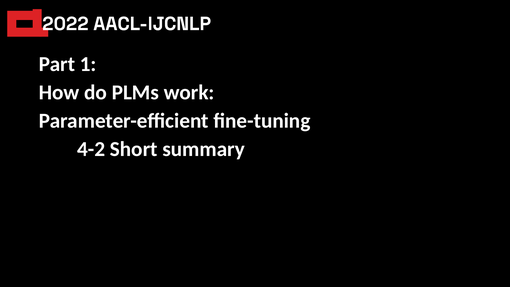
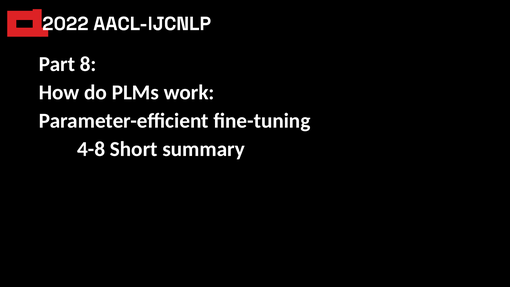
1: 1 -> 8
4-2: 4-2 -> 4-8
